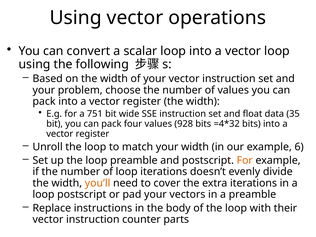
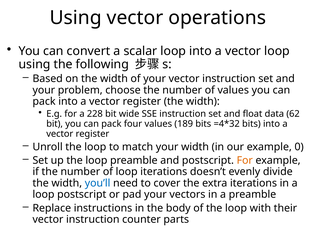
751: 751 -> 228
35: 35 -> 62
928: 928 -> 189
6: 6 -> 0
you’ll colour: orange -> blue
